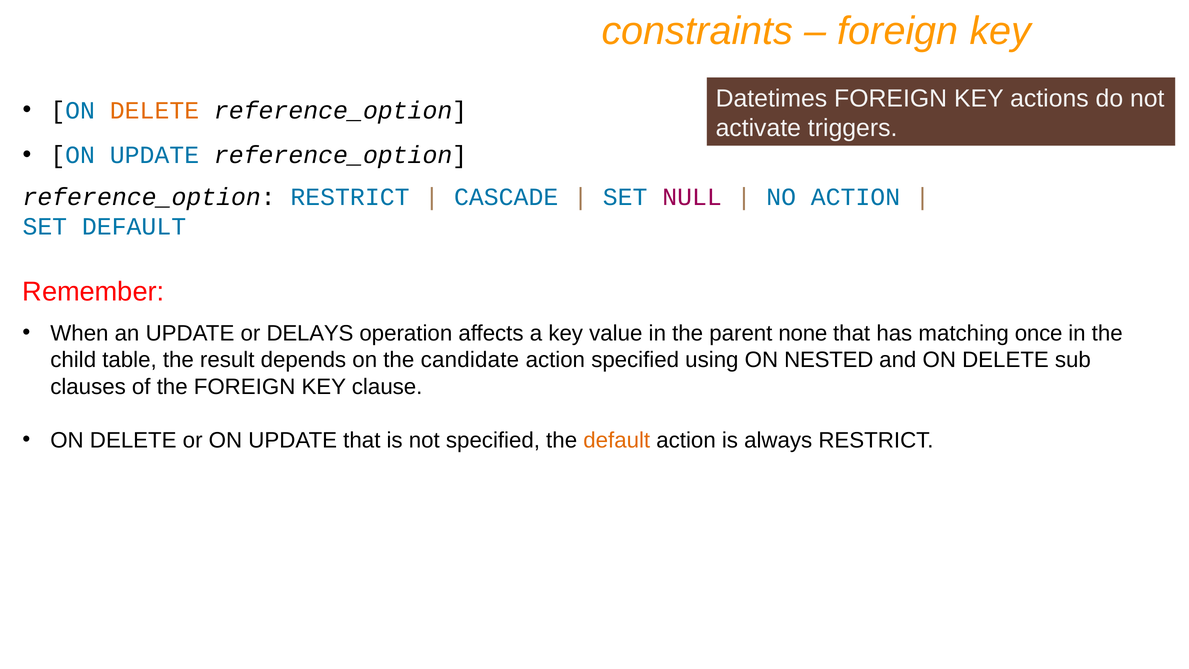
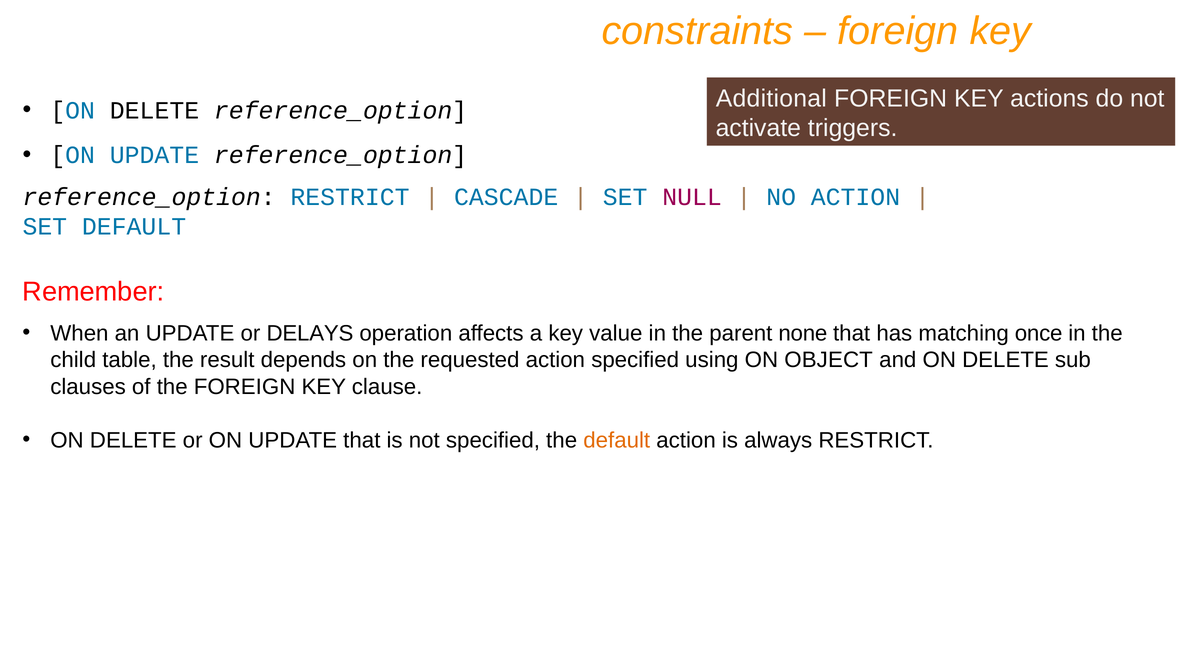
Datetimes: Datetimes -> Additional
DELETE at (154, 111) colour: orange -> black
candidate: candidate -> requested
NESTED: NESTED -> OBJECT
